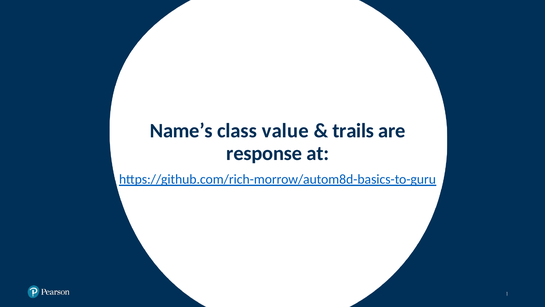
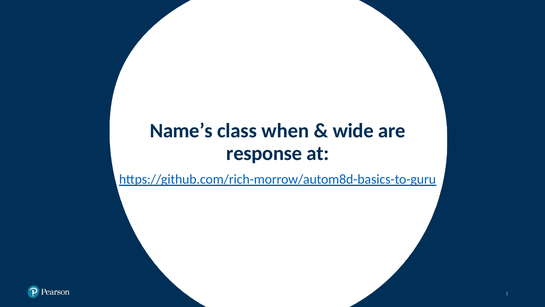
value: value -> when
trails: trails -> wide
